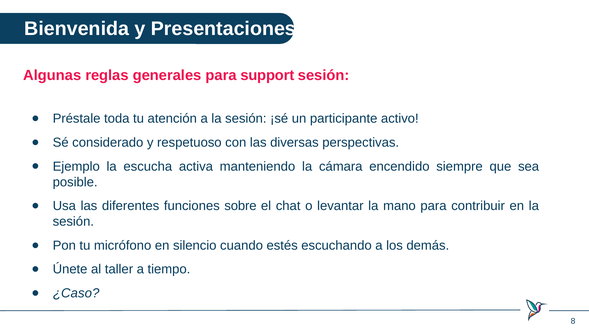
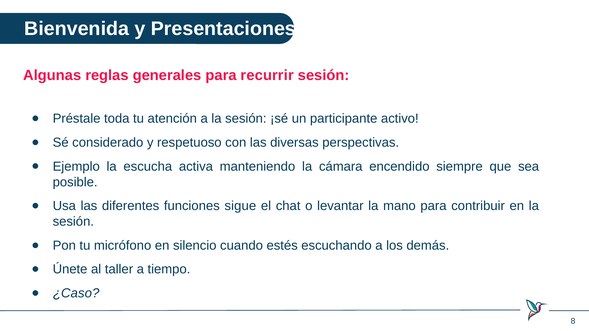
support: support -> recurrir
sobre: sobre -> sigue
